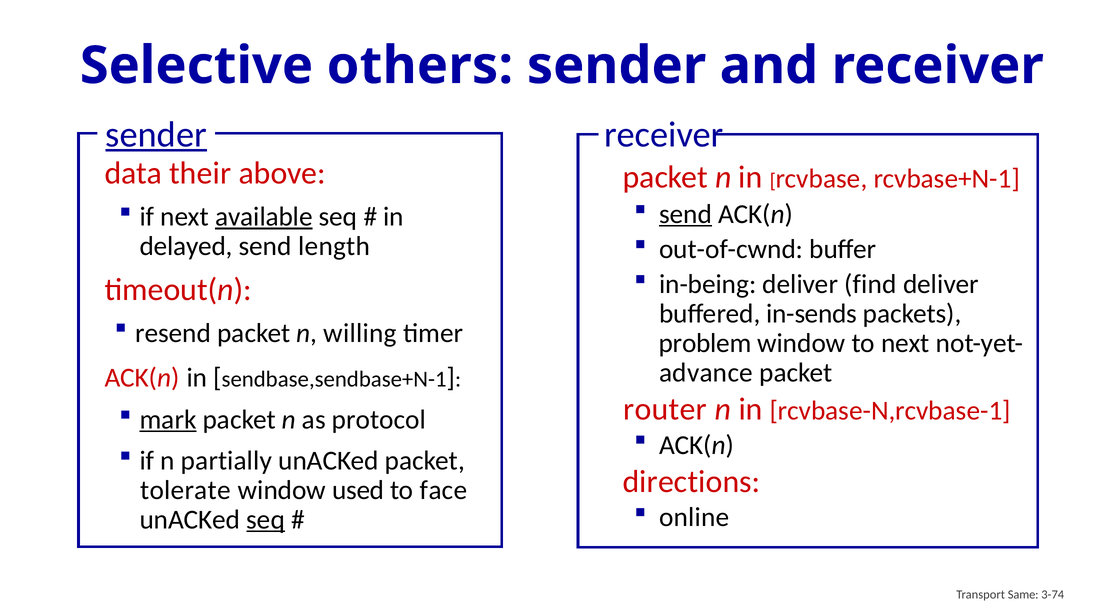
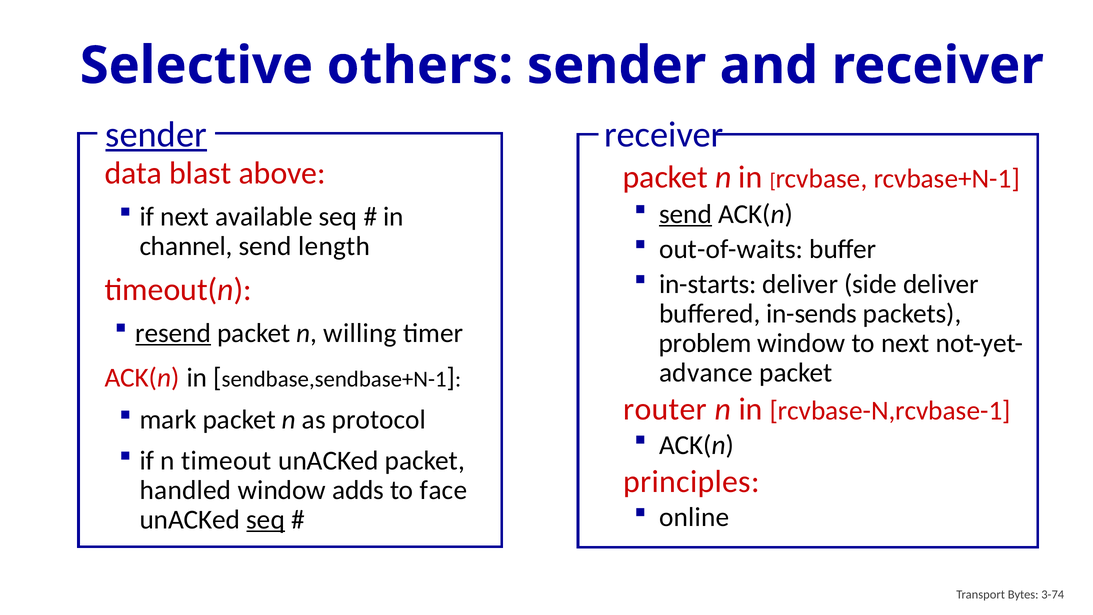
their: their -> blast
available underline: present -> none
delayed: delayed -> channel
out-of-cwnd: out-of-cwnd -> out-of-waits
in-being: in-being -> in-starts
find: find -> side
resend underline: none -> present
mark underline: present -> none
partially: partially -> timeout
directions: directions -> principles
tolerate: tolerate -> handled
used: used -> adds
Same: Same -> Bytes
